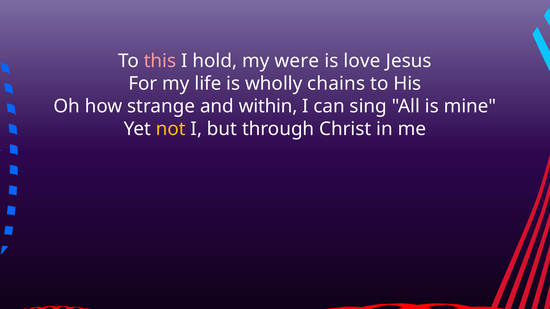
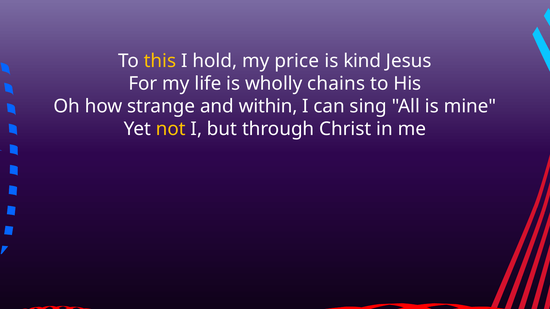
this colour: pink -> yellow
were: were -> price
love: love -> kind
